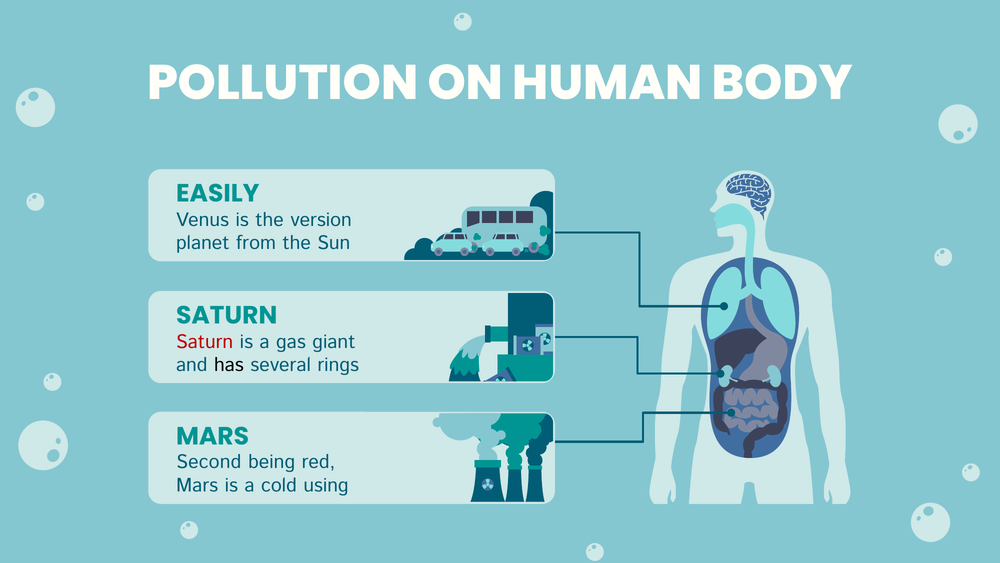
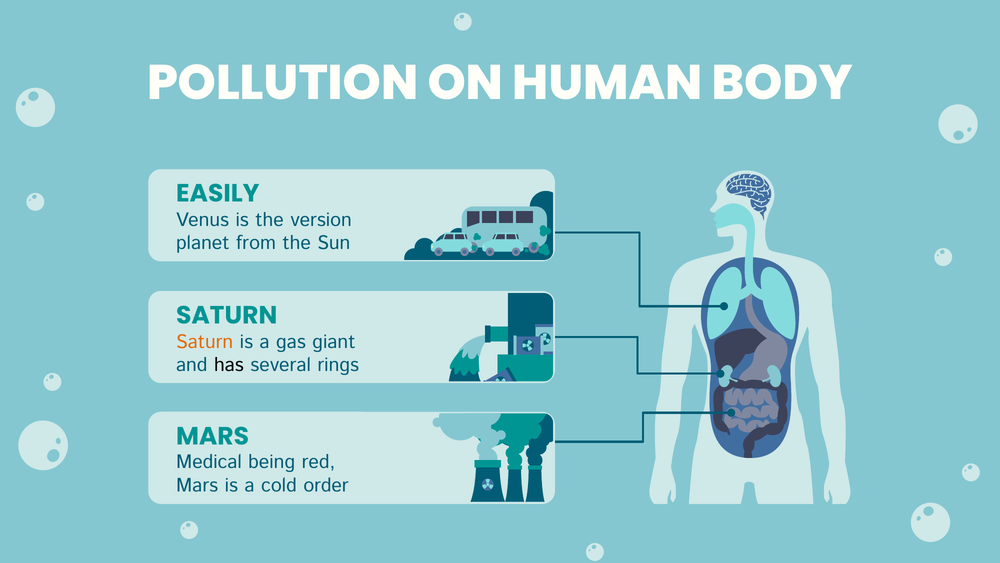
Saturn at (205, 341) colour: red -> orange
Second: Second -> Medical
using: using -> order
